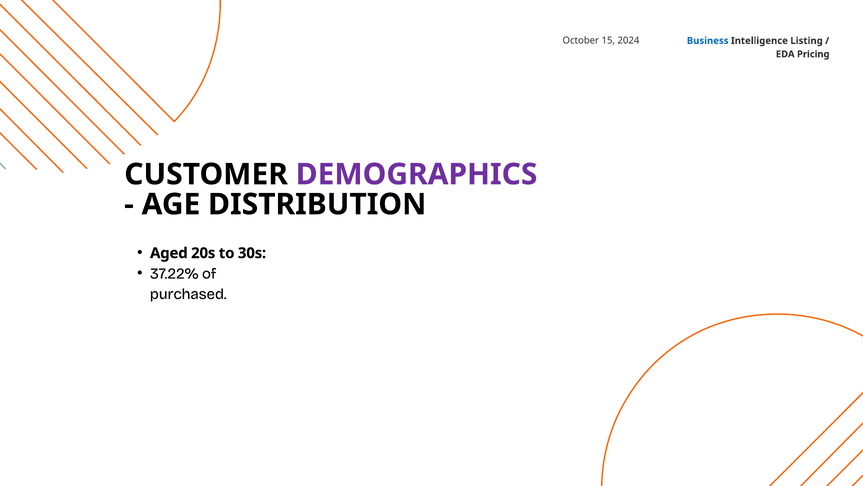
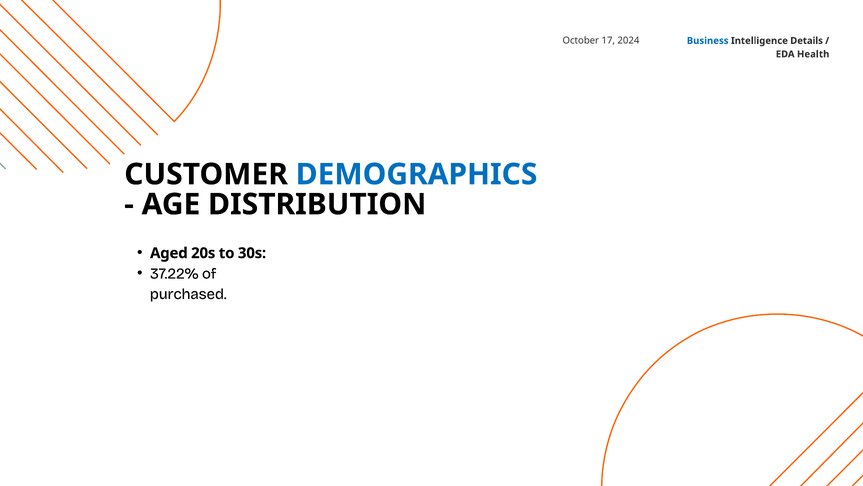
15: 15 -> 17
Listing: Listing -> Details
Pricing: Pricing -> Health
DEMOGRAPHICS colour: purple -> blue
